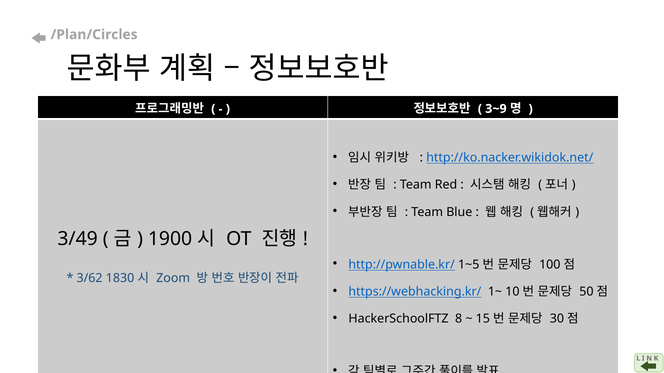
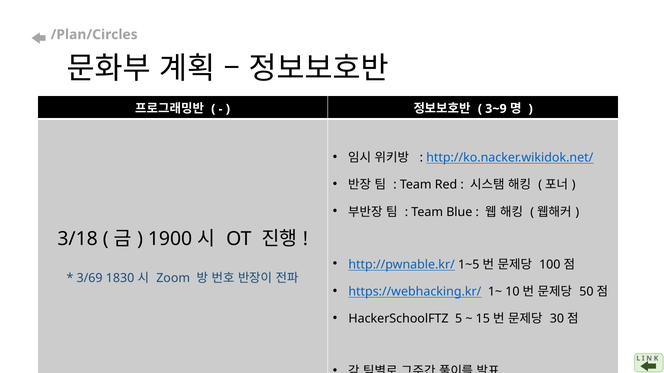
3/49: 3/49 -> 3/18
3/62: 3/62 -> 3/69
8: 8 -> 5
